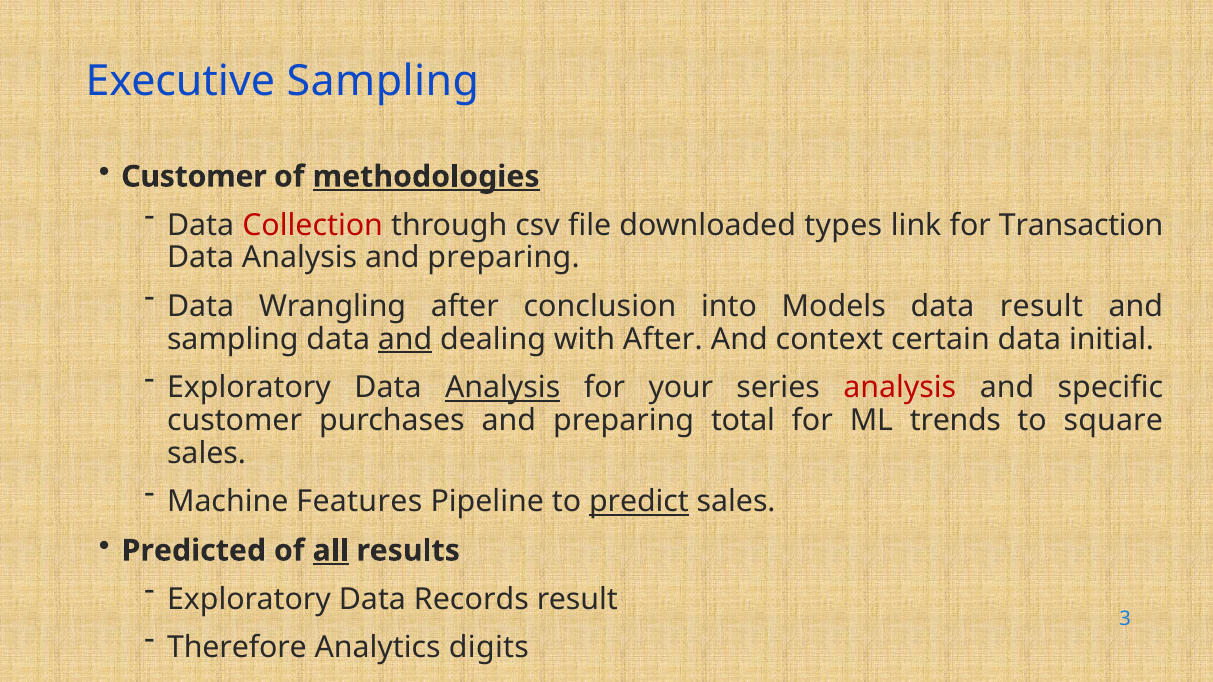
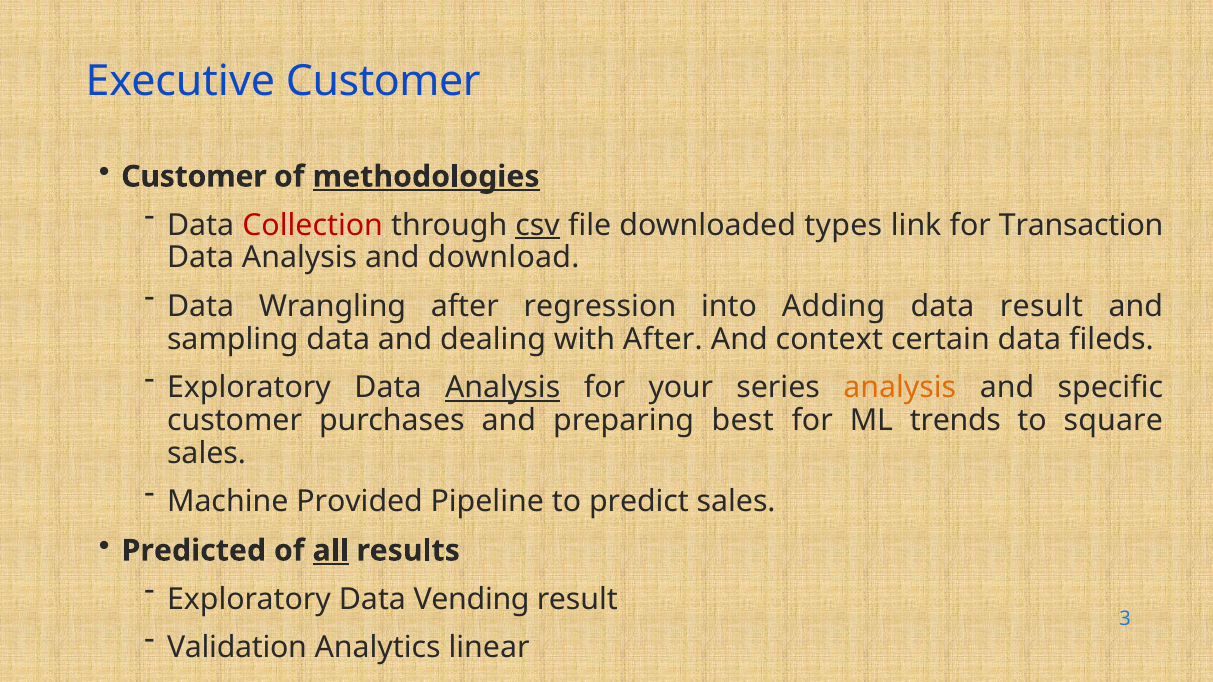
Executive Sampling: Sampling -> Customer
csv underline: none -> present
Analysis and preparing: preparing -> download
conclusion: conclusion -> regression
Models: Models -> Adding
and at (405, 339) underline: present -> none
initial: initial -> fileds
analysis at (900, 388) colour: red -> orange
total: total -> best
Features: Features -> Provided
predict underline: present -> none
Records: Records -> Vending
Therefore: Therefore -> Validation
digits: digits -> linear
